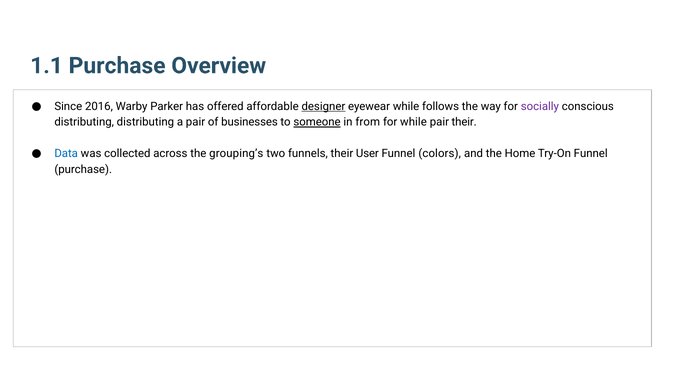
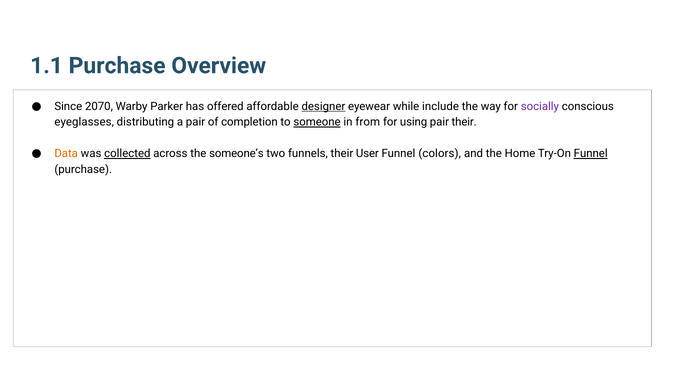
2016: 2016 -> 2070
follows: follows -> include
distributing at (84, 122): distributing -> eyeglasses
businesses: businesses -> completion
for while: while -> using
Data colour: blue -> orange
collected underline: none -> present
grouping’s: grouping’s -> someone’s
Funnel at (591, 154) underline: none -> present
